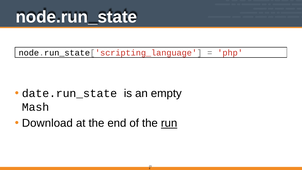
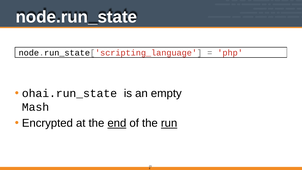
date.run_state: date.run_state -> ohai.run_state
Download: Download -> Encrypted
end underline: none -> present
